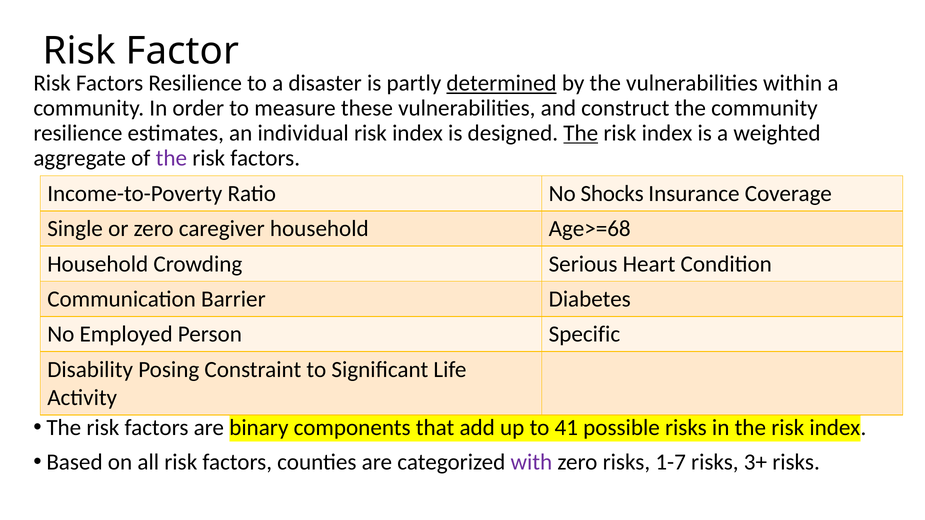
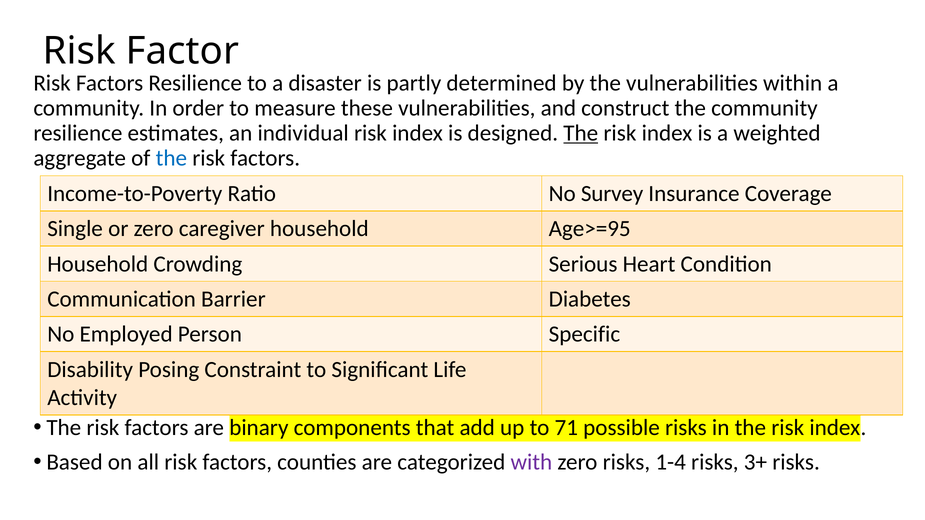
determined underline: present -> none
the at (171, 158) colour: purple -> blue
Shocks: Shocks -> Survey
Age>=68: Age>=68 -> Age>=95
41: 41 -> 71
1-7: 1-7 -> 1-4
